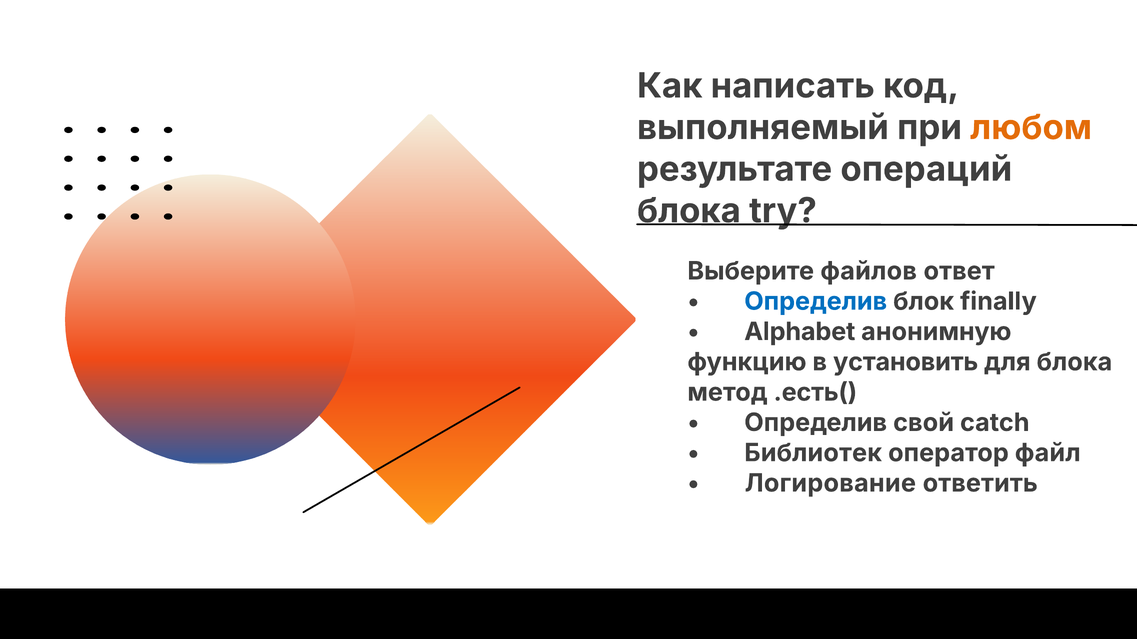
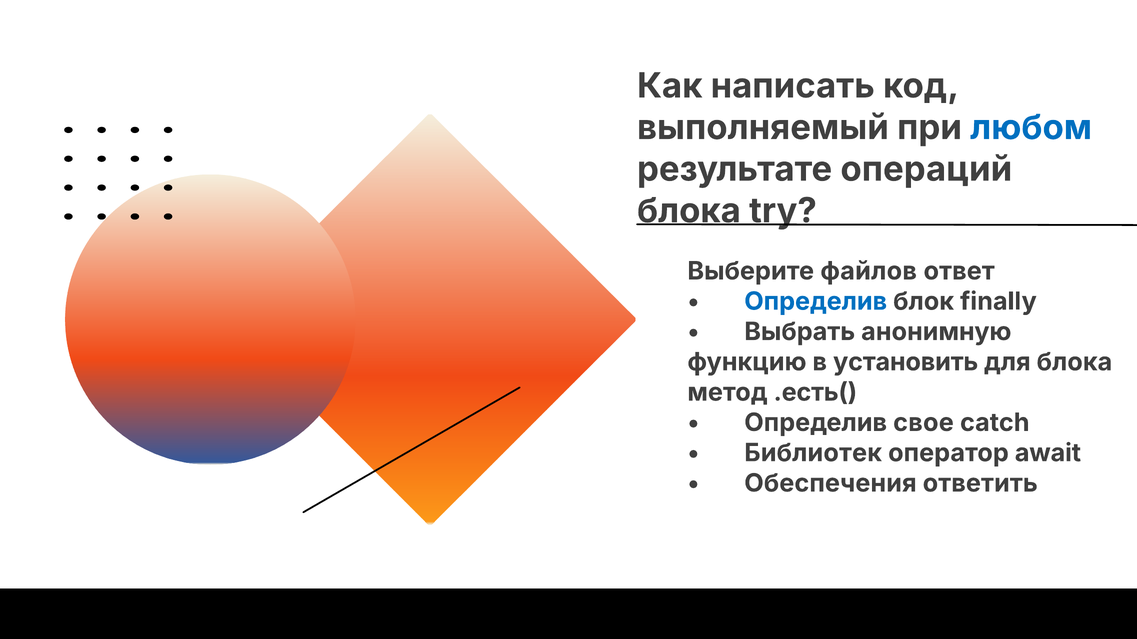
любом colour: orange -> blue
Alphabet: Alphabet -> Выбрать
свой: свой -> свое
файл: файл -> await
Логирование: Логирование -> Обеспечения
